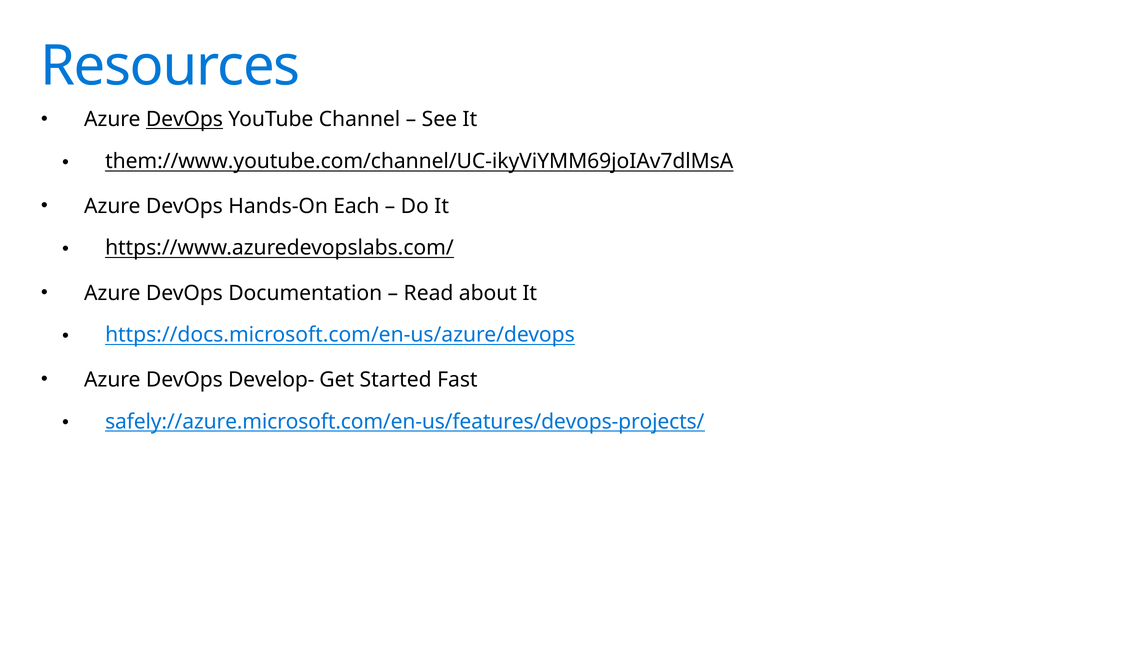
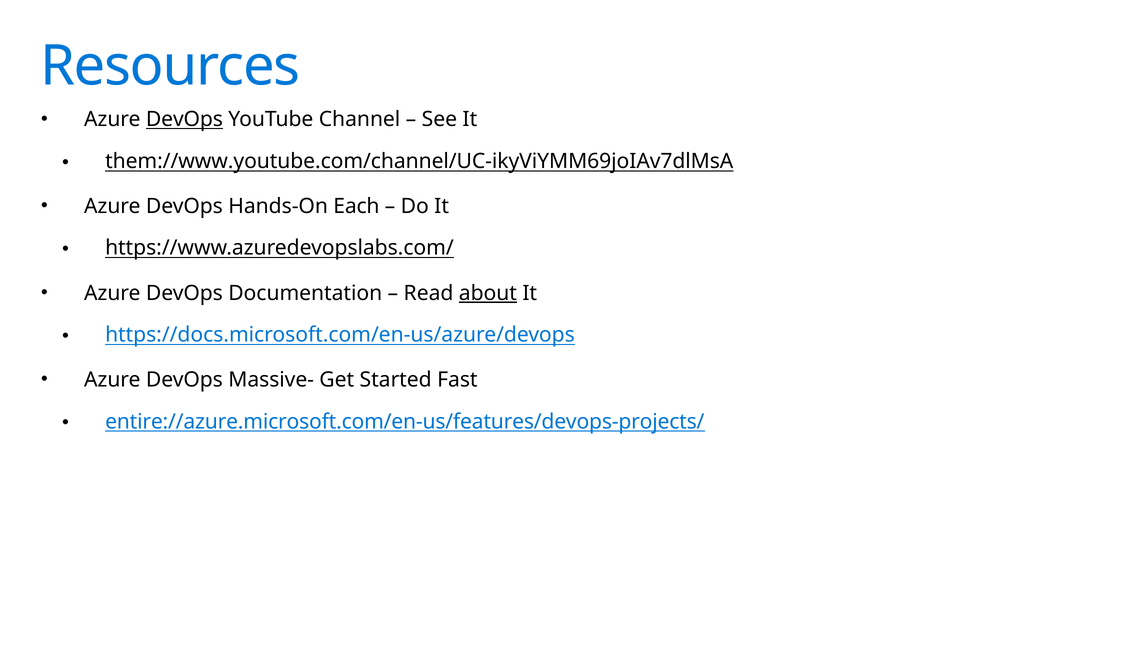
about underline: none -> present
Develop-: Develop- -> Massive-
safely://azure.microsoft.com/en-us/features/devops-projects/: safely://azure.microsoft.com/en-us/features/devops-projects/ -> entire://azure.microsoft.com/en-us/features/devops-projects/
